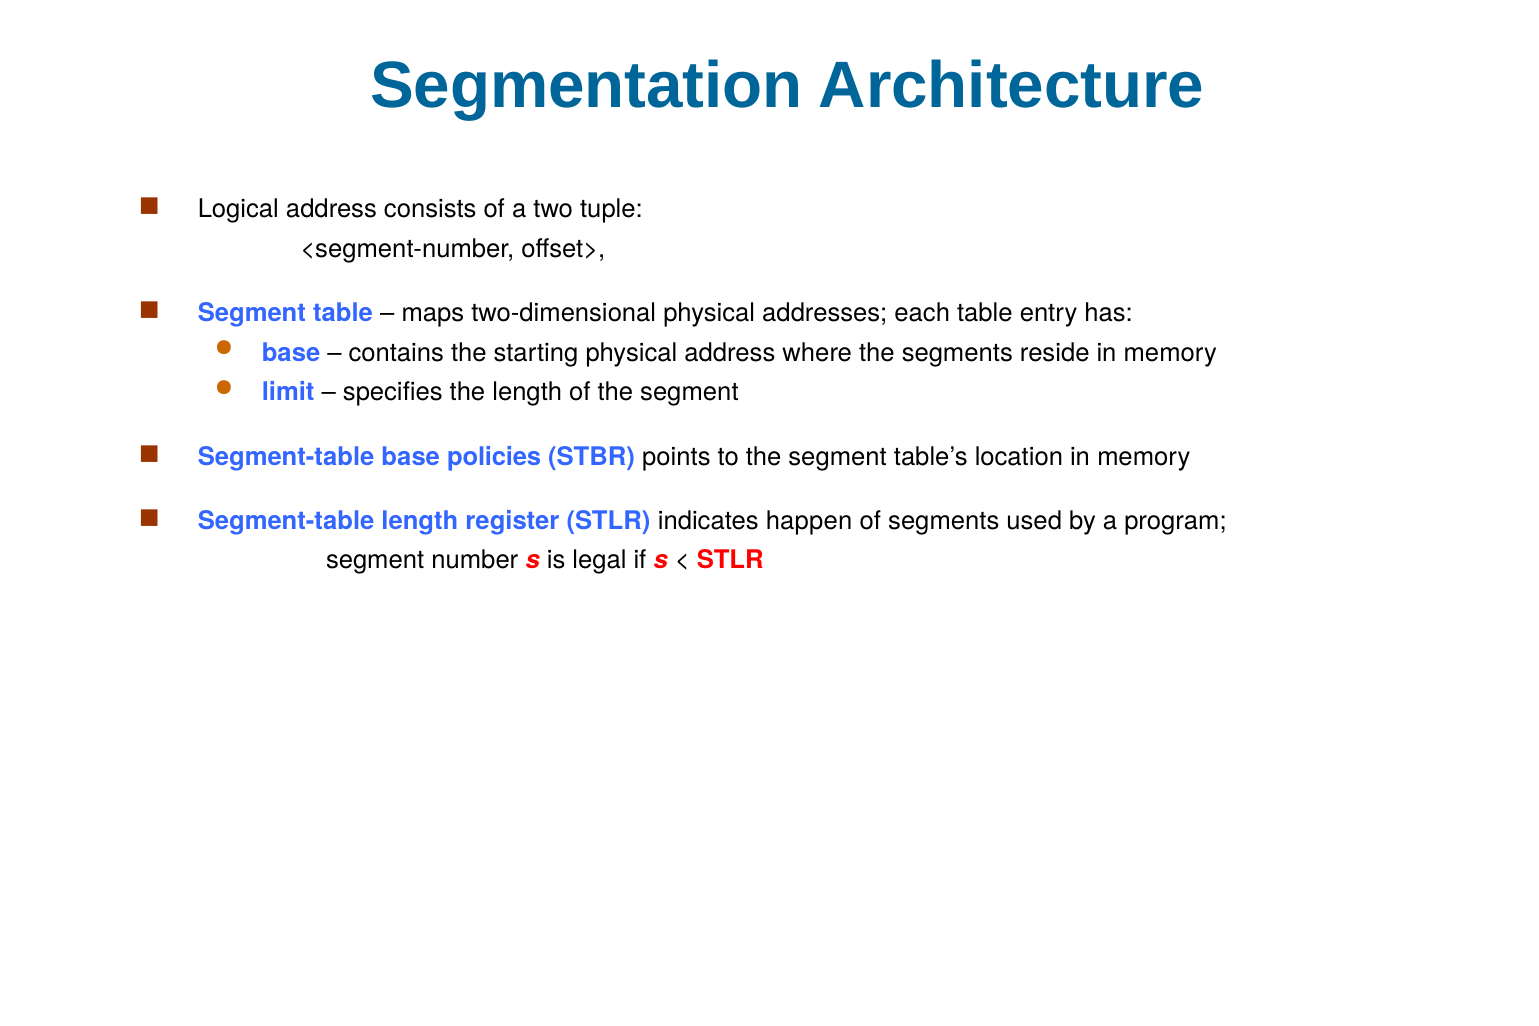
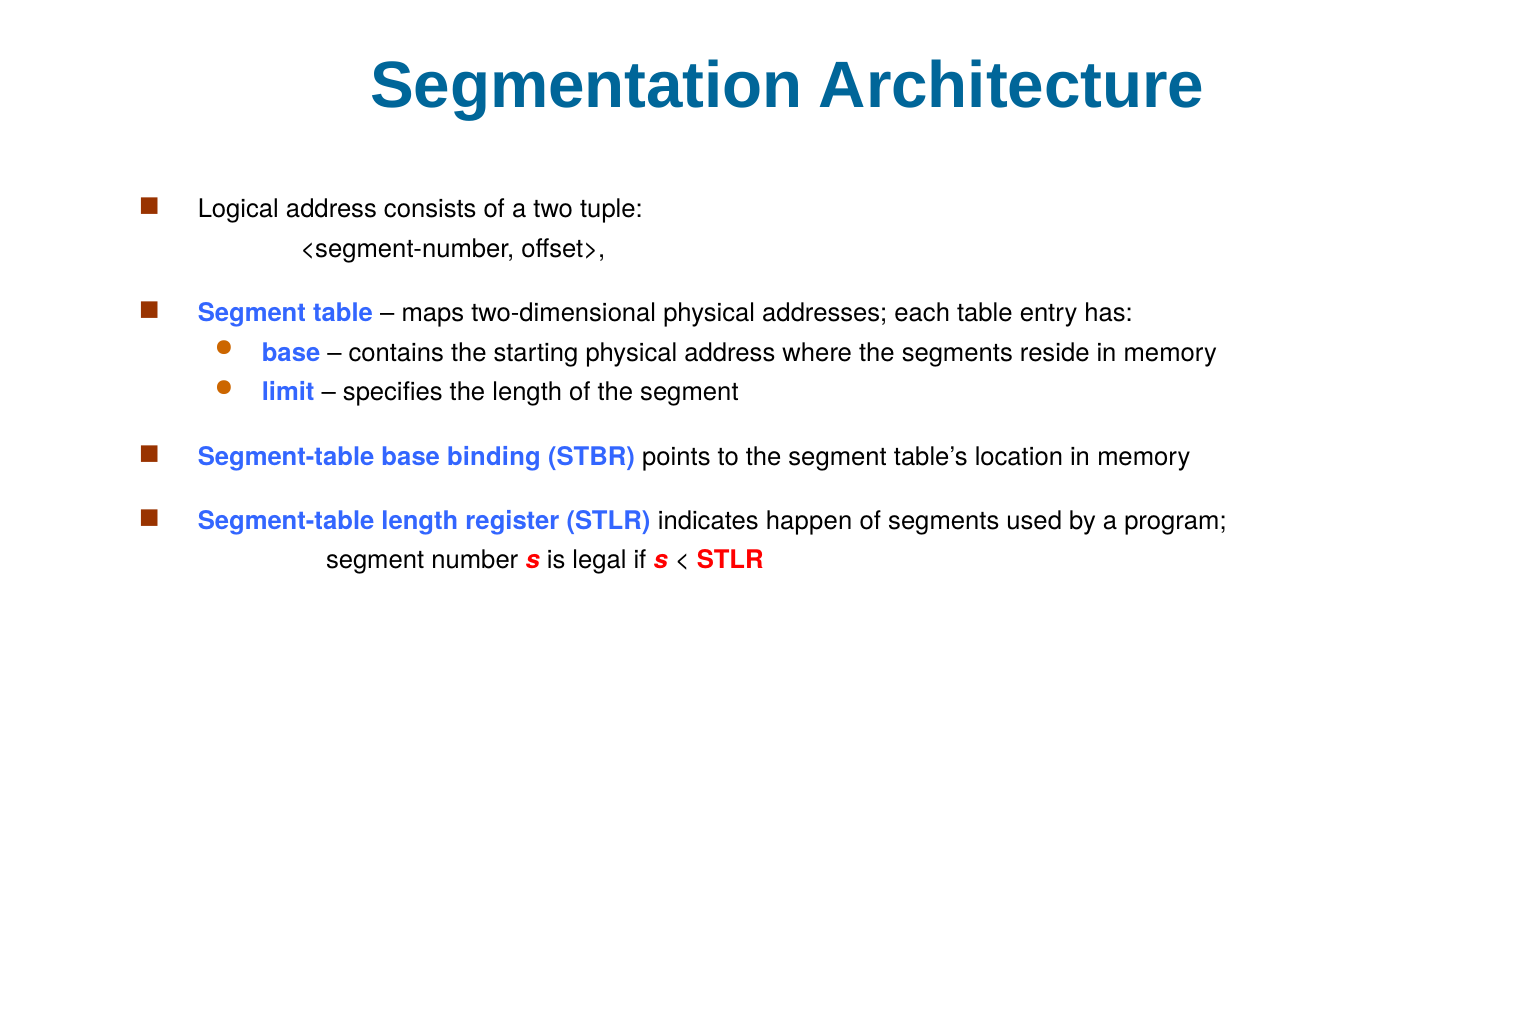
policies: policies -> binding
